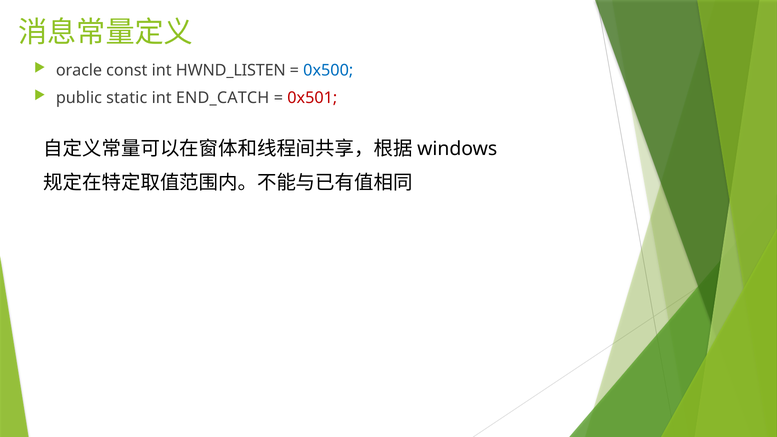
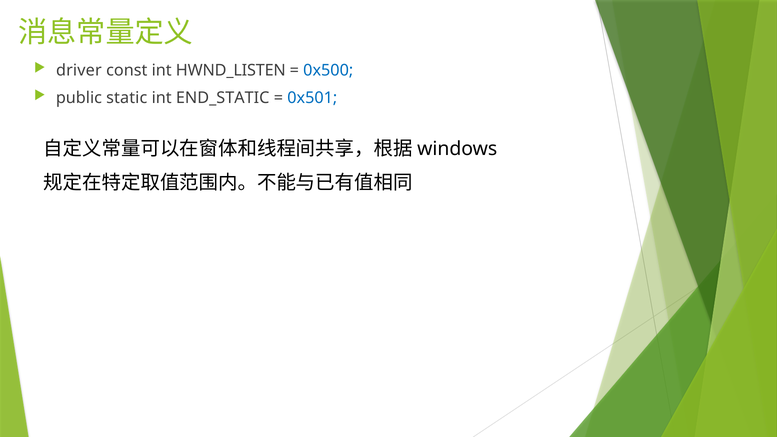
oracle: oracle -> driver
END_CATCH: END_CATCH -> END_STATIC
0x501 colour: red -> blue
